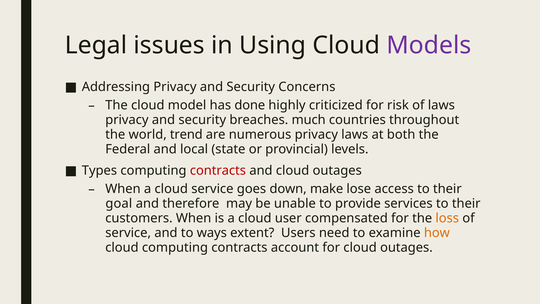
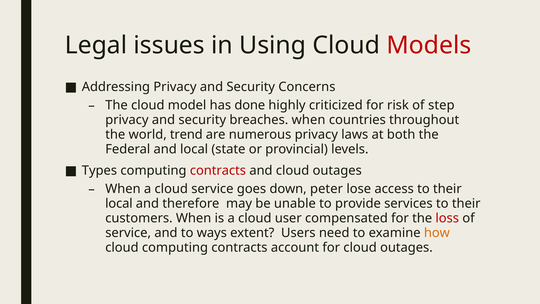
Models colour: purple -> red
of laws: laws -> step
breaches much: much -> when
make: make -> peter
goal at (119, 203): goal -> local
loss colour: orange -> red
